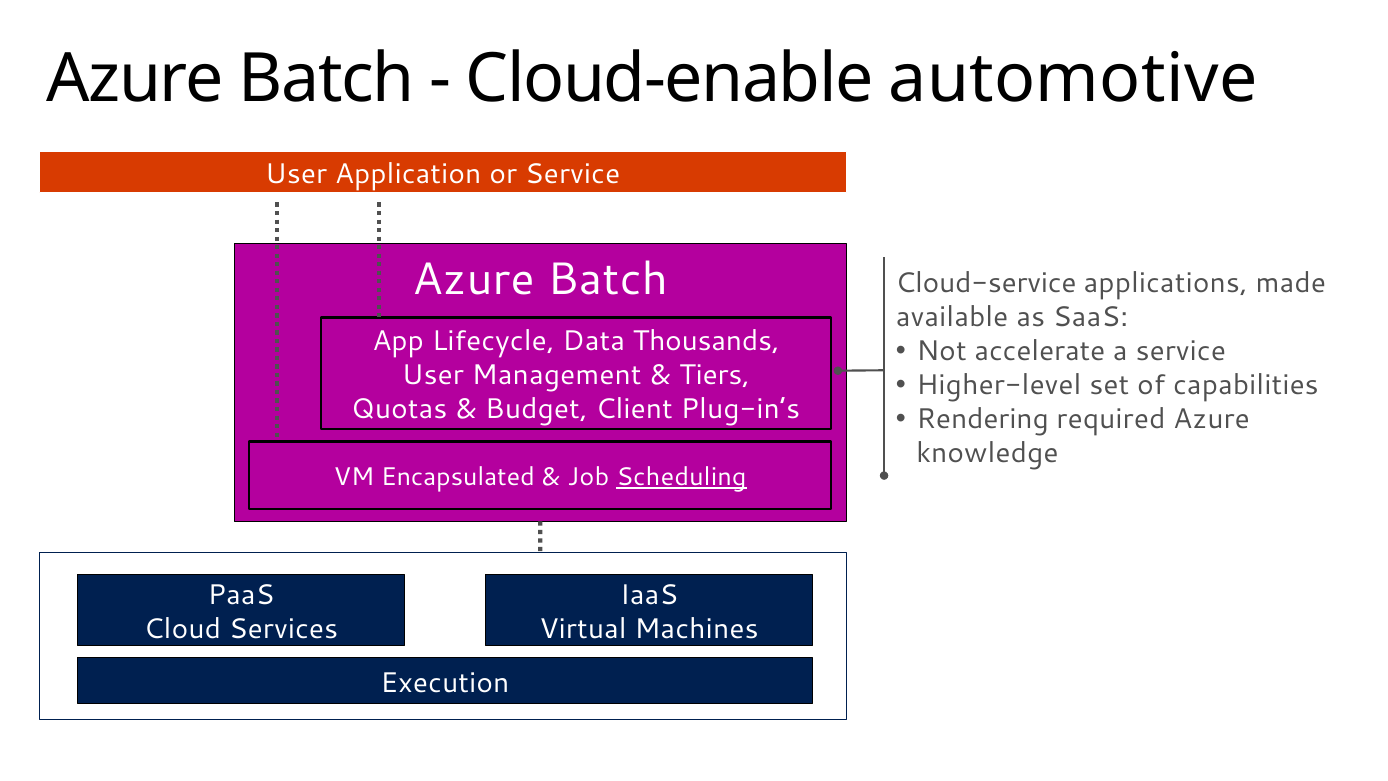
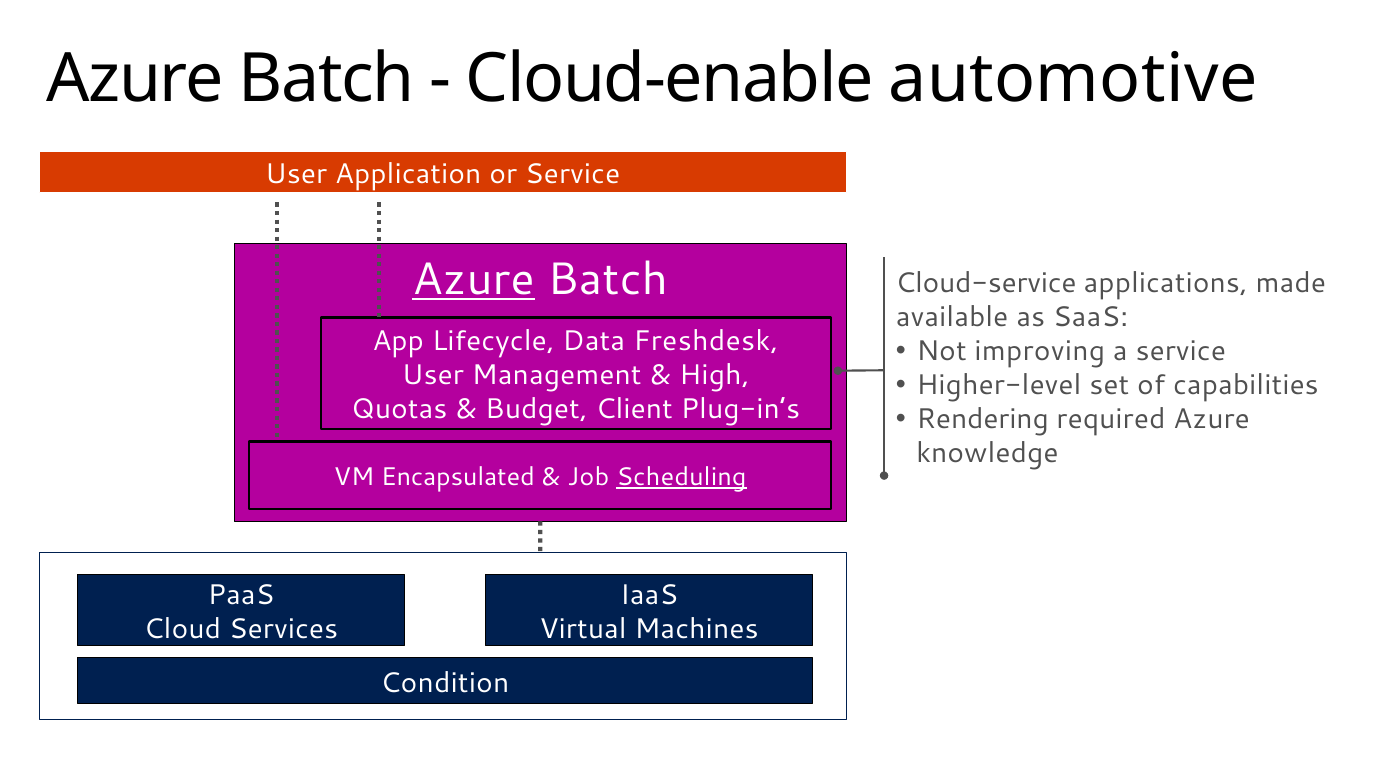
Azure at (473, 279) underline: none -> present
Thousands: Thousands -> Freshdesk
accelerate: accelerate -> improving
Tiers: Tiers -> High
Execution: Execution -> Condition
